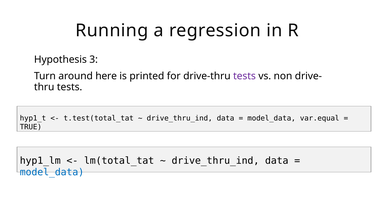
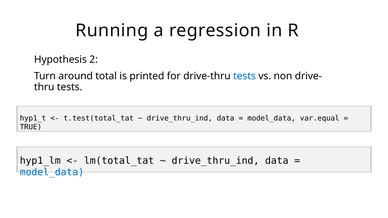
3: 3 -> 2
here: here -> total
tests at (244, 76) colour: purple -> blue
